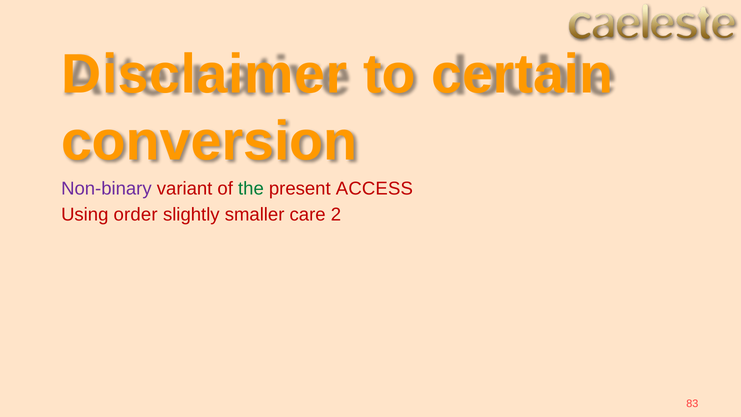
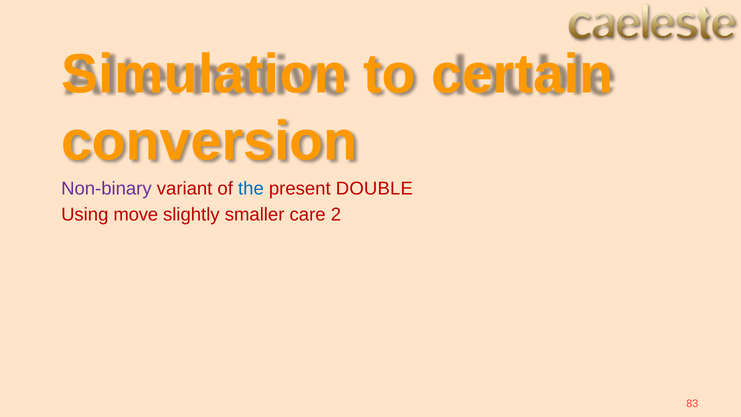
Disclaimer: Disclaimer -> Simulation
the colour: green -> blue
ACCESS: ACCESS -> DOUBLE
order: order -> move
